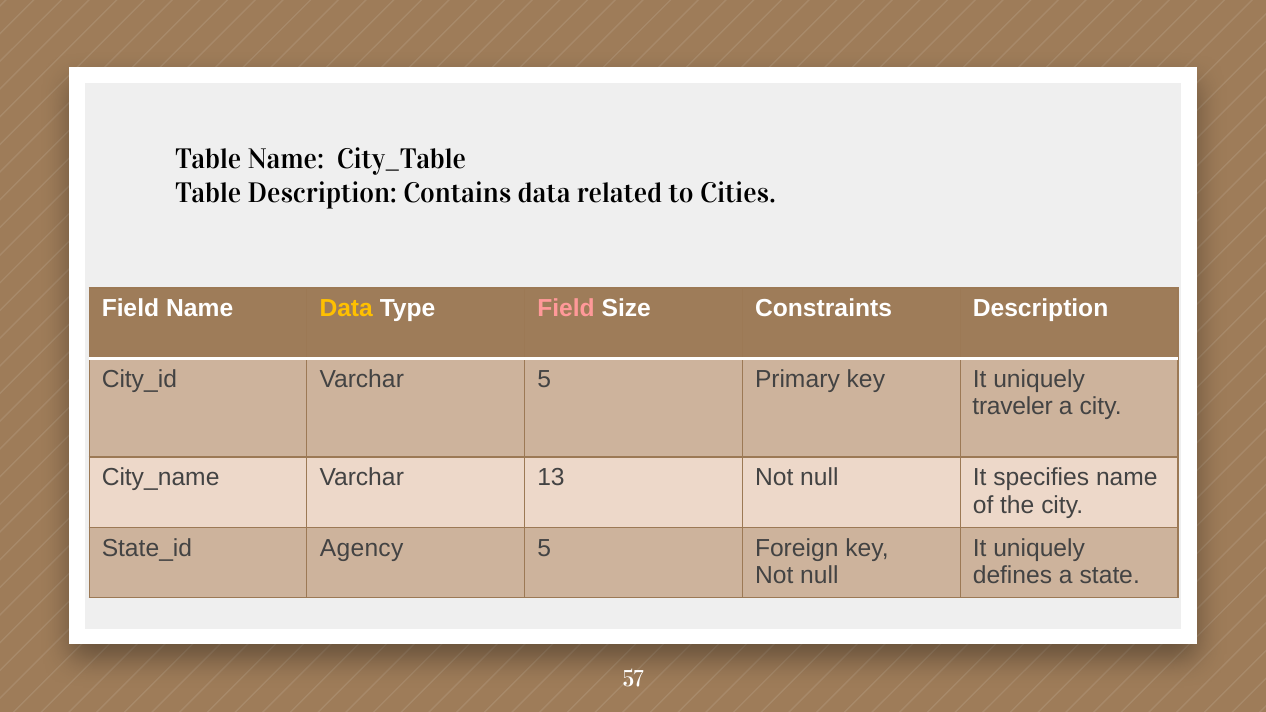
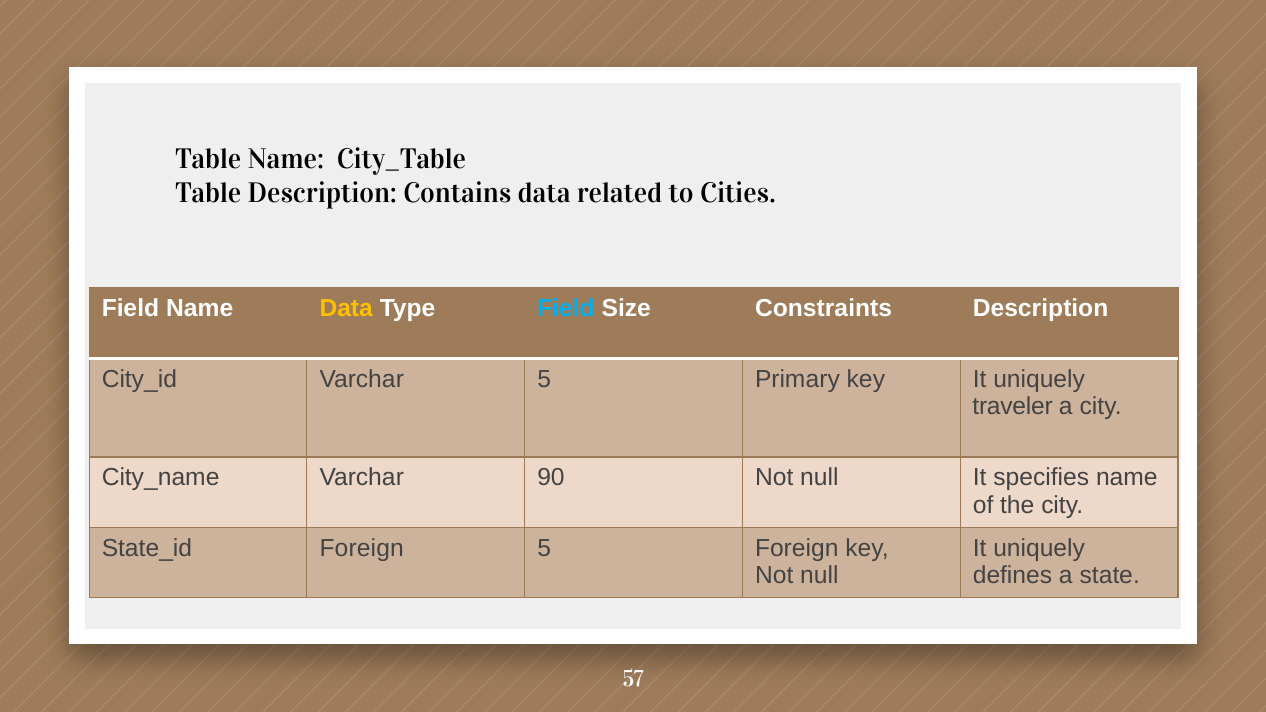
Field at (566, 309) colour: pink -> light blue
13: 13 -> 90
Agency at (362, 548): Agency -> Foreign
